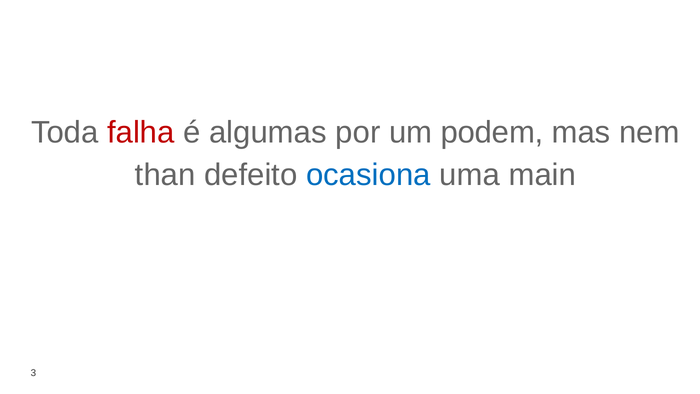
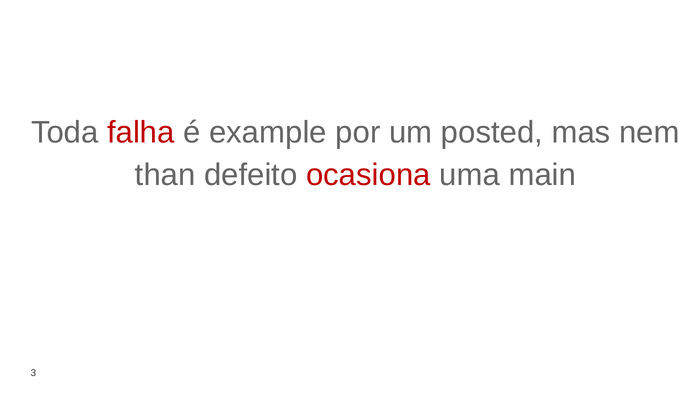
algumas: algumas -> example
podem: podem -> posted
ocasiona colour: blue -> red
